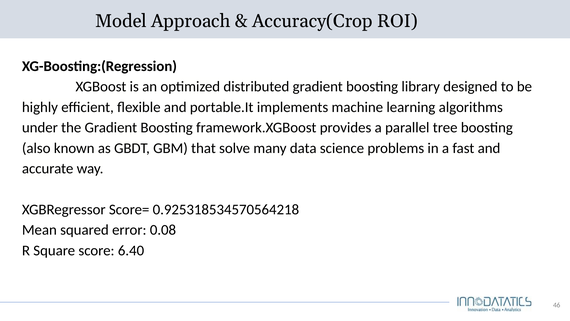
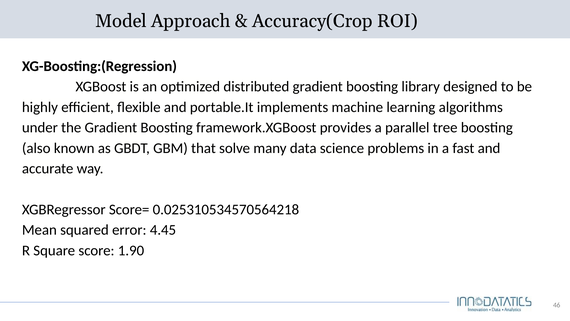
0.925318534570564218: 0.925318534570564218 -> 0.025310534570564218
0.08: 0.08 -> 4.45
6.40: 6.40 -> 1.90
